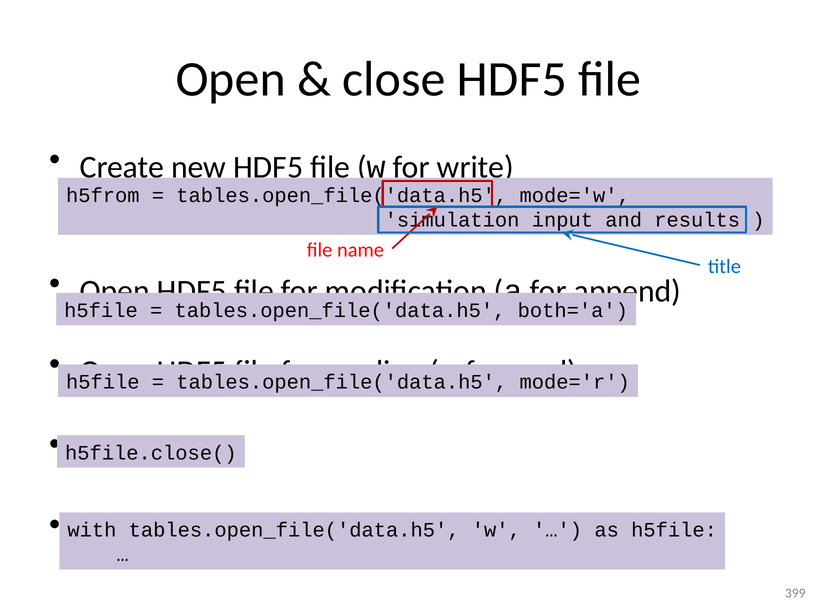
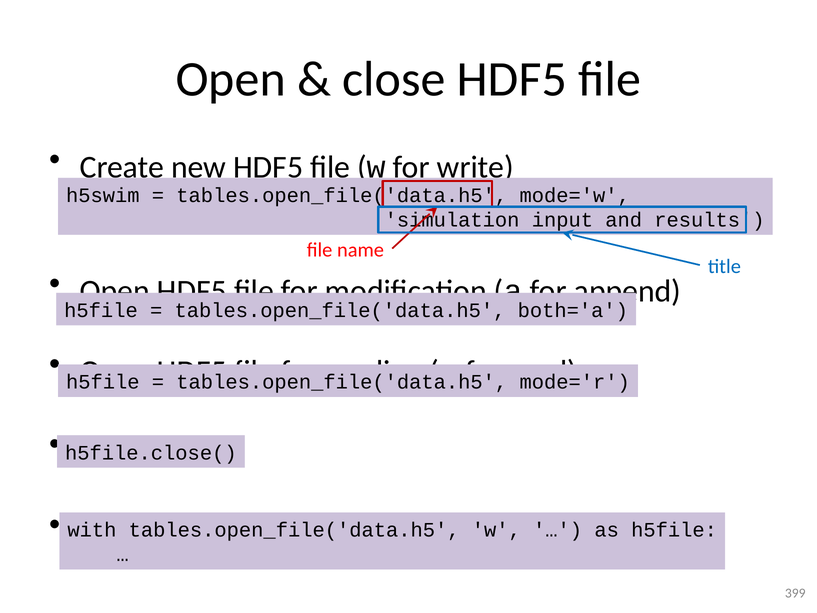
h5from: h5from -> h5swim
